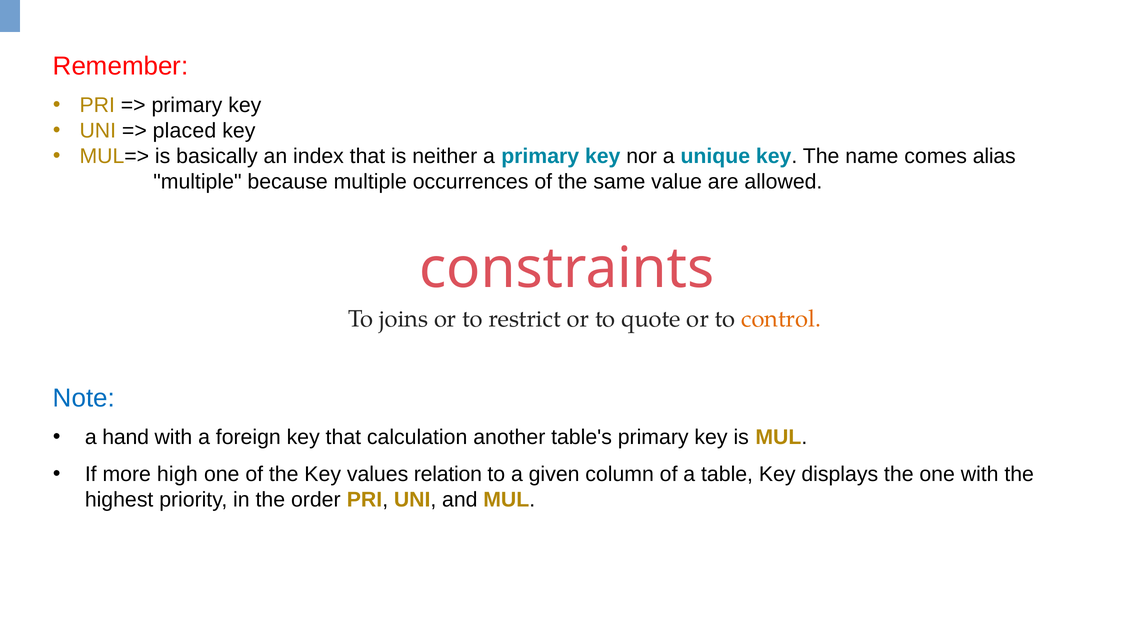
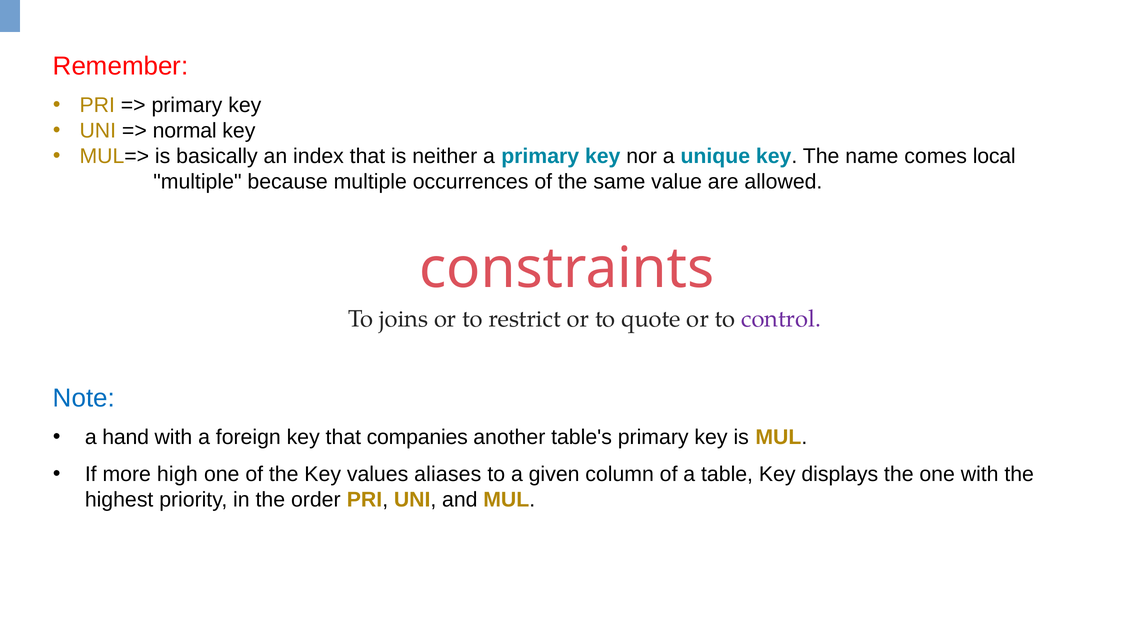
placed: placed -> normal
alias: alias -> local
control colour: orange -> purple
calculation: calculation -> companies
relation: relation -> aliases
